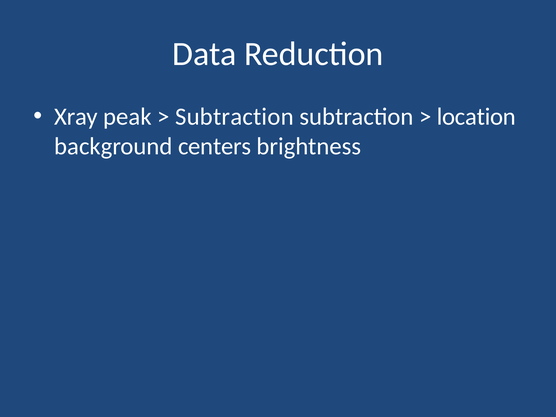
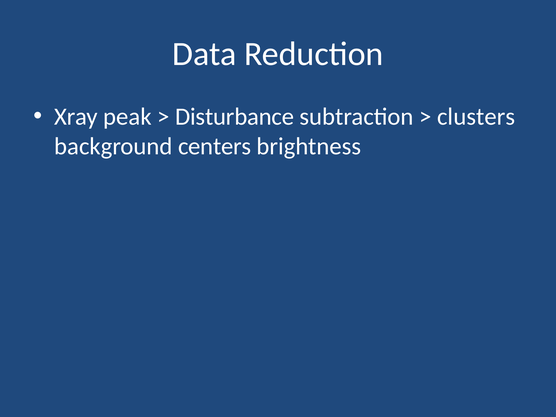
Subtraction at (234, 117): Subtraction -> Disturbance
location: location -> clusters
